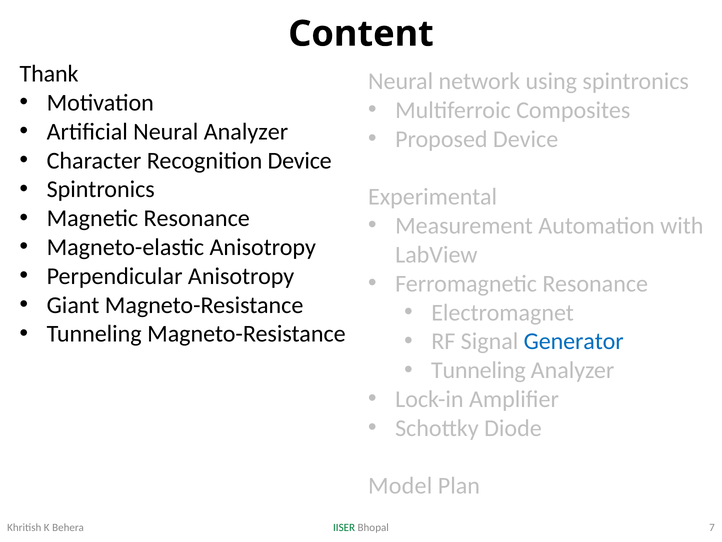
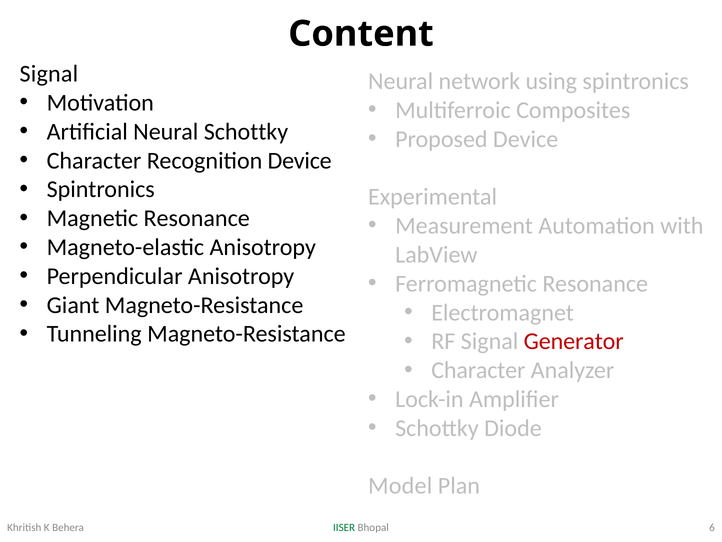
Thank at (49, 74): Thank -> Signal
Neural Analyzer: Analyzer -> Schottky
Generator colour: blue -> red
Tunneling at (478, 370): Tunneling -> Character
7: 7 -> 6
